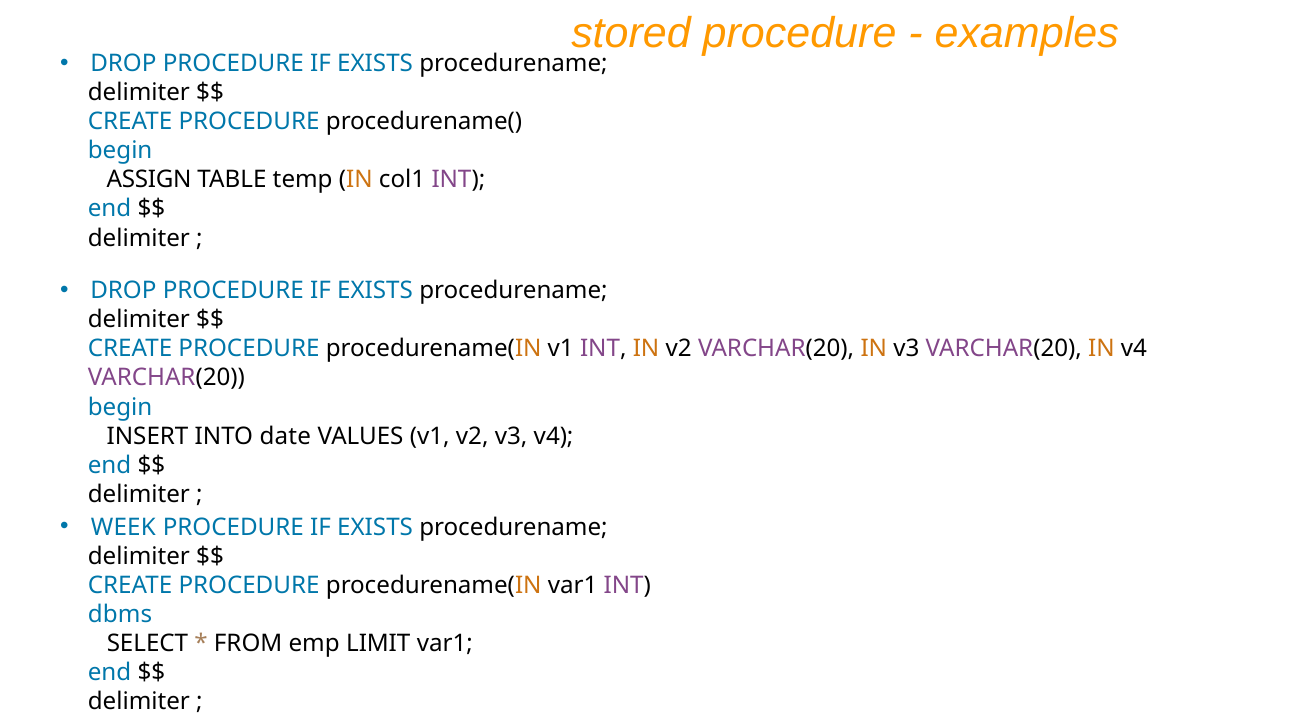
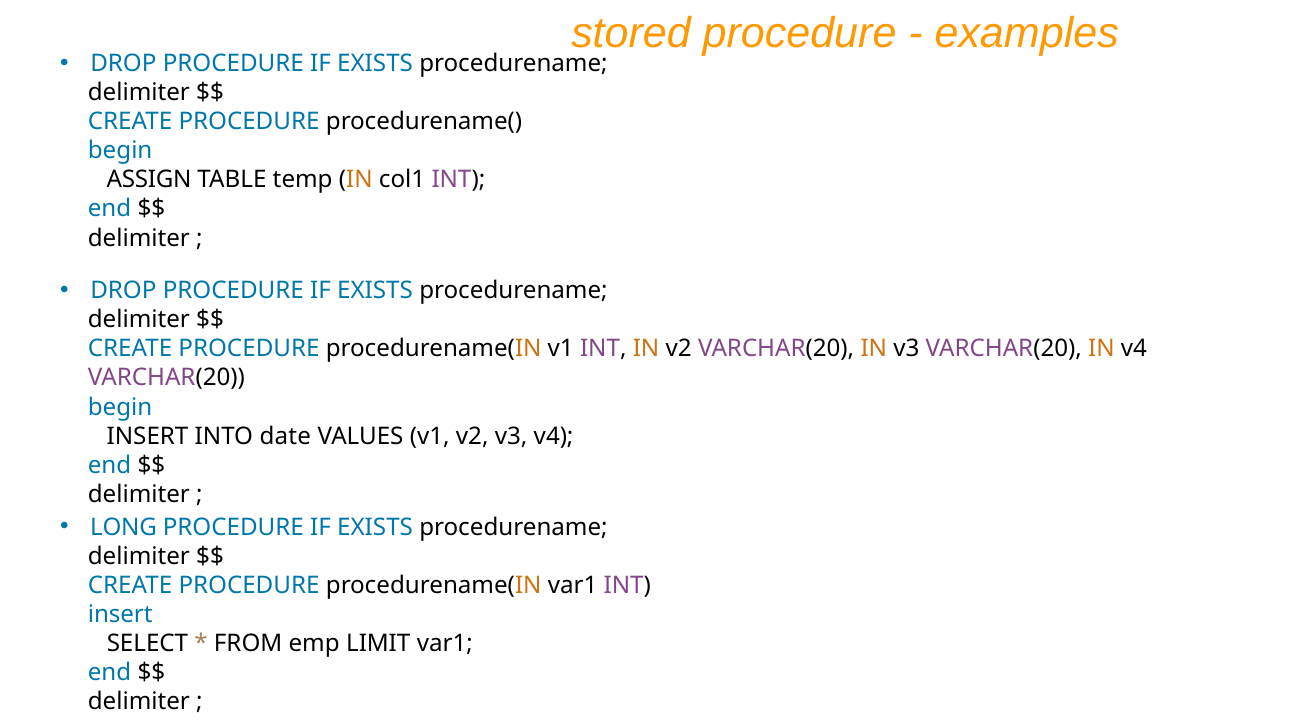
WEEK: WEEK -> LONG
dbms at (120, 614): dbms -> insert
